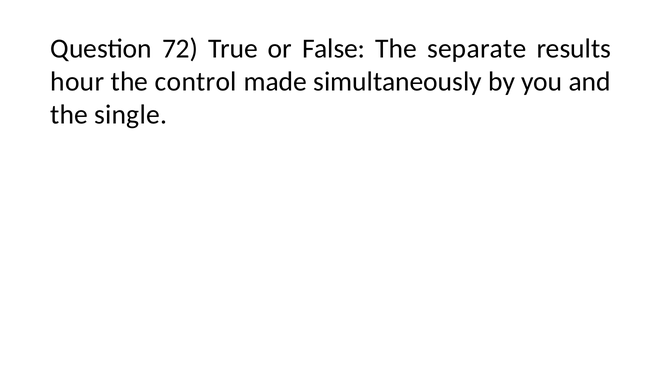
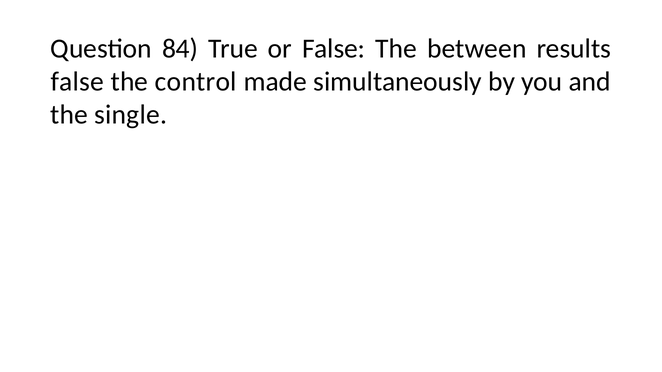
72: 72 -> 84
separate: separate -> between
hour at (77, 82): hour -> false
